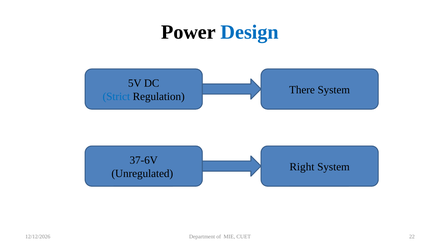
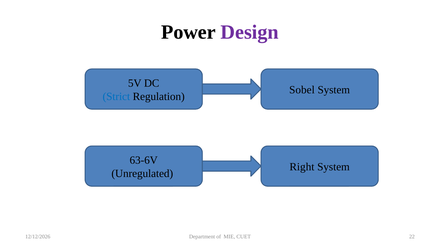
Design colour: blue -> purple
There: There -> Sobel
37-6V: 37-6V -> 63-6V
